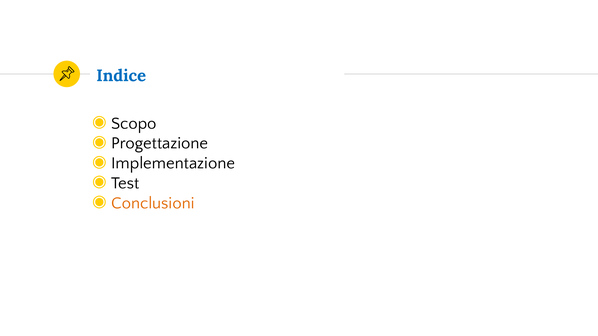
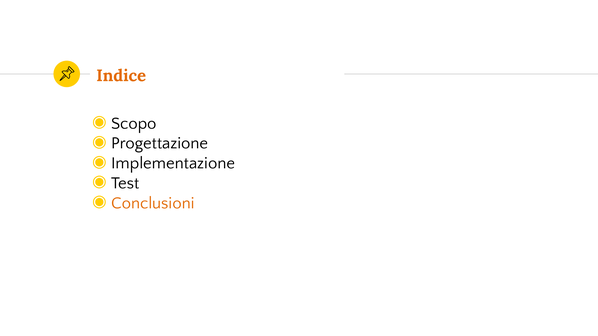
Indice colour: blue -> orange
